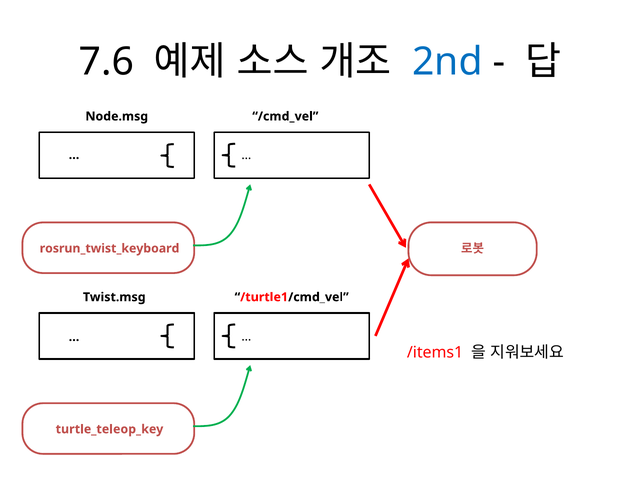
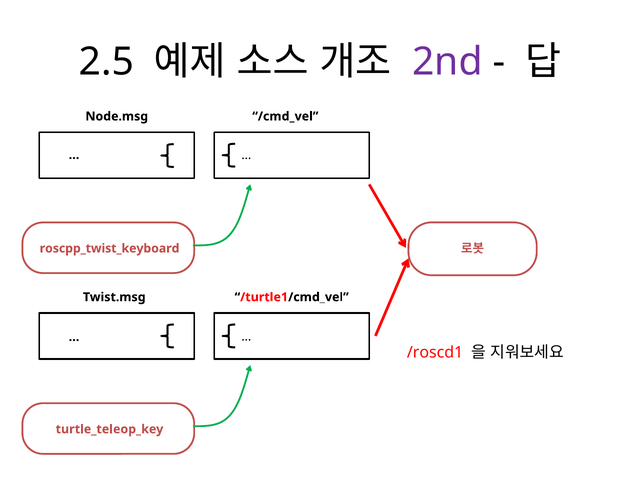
7.6: 7.6 -> 2.5
2nd colour: blue -> purple
rosrun_twist_keyboard: rosrun_twist_keyboard -> roscpp_twist_keyboard
/items1: /items1 -> /roscd1
